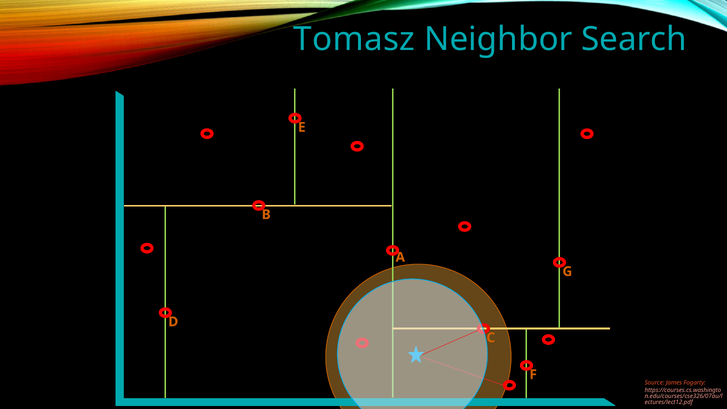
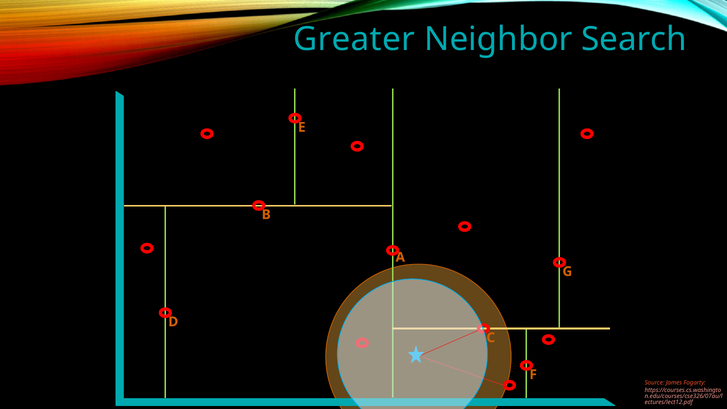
Tomasz: Tomasz -> Greater
